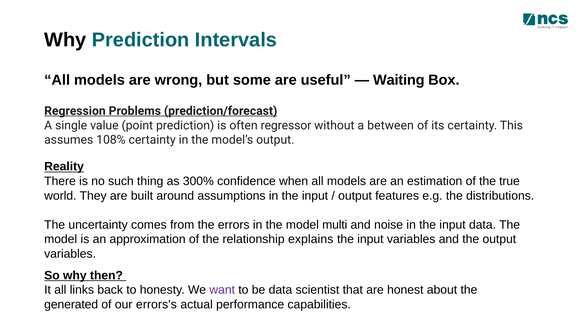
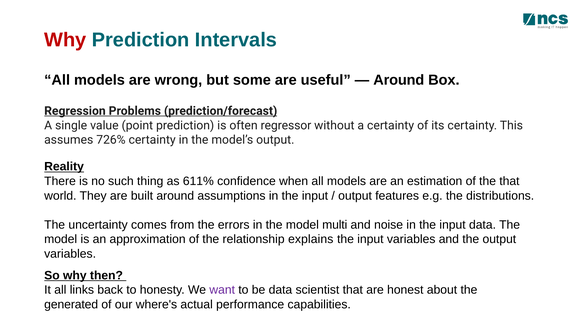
Why at (65, 40) colour: black -> red
Waiting at (399, 80): Waiting -> Around
a between: between -> certainty
108%: 108% -> 726%
300%: 300% -> 611%
the true: true -> that
errors's: errors's -> where's
